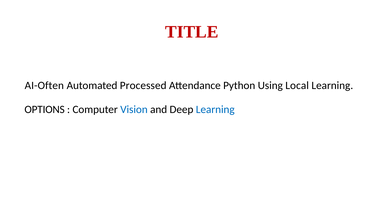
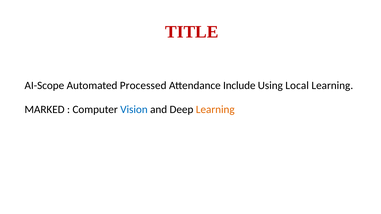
AI-Often: AI-Often -> AI-Scope
Python: Python -> Include
OPTIONS: OPTIONS -> MARKED
Learning at (215, 110) colour: blue -> orange
